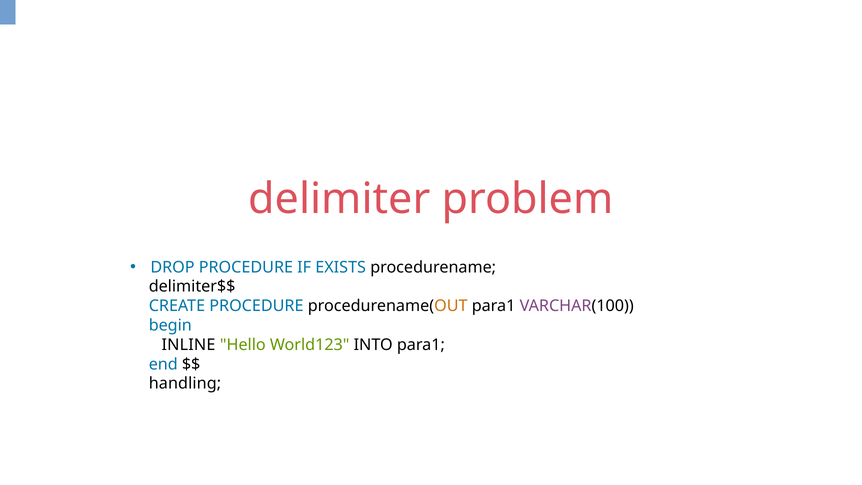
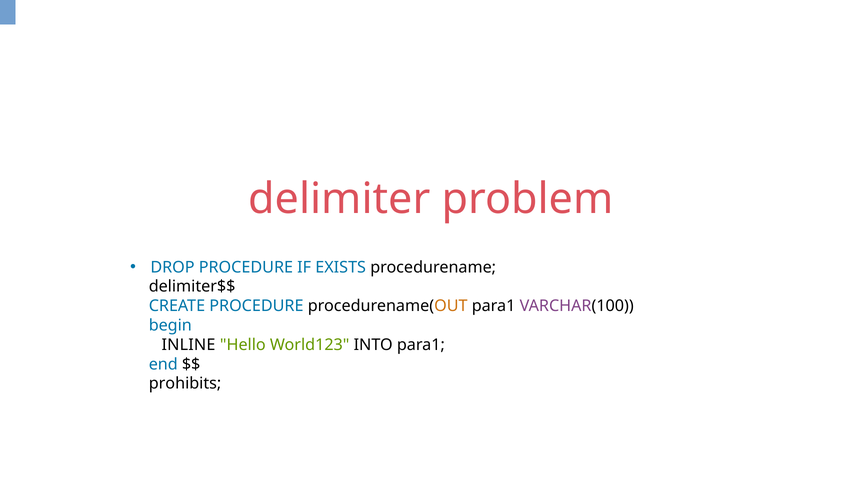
handling: handling -> prohibits
